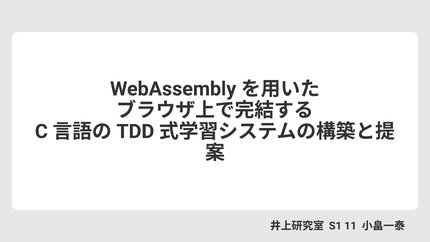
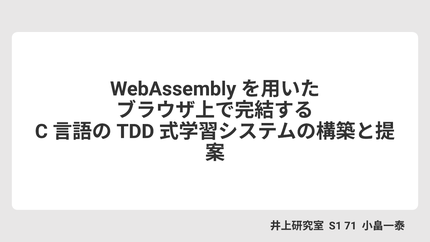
11: 11 -> 71
